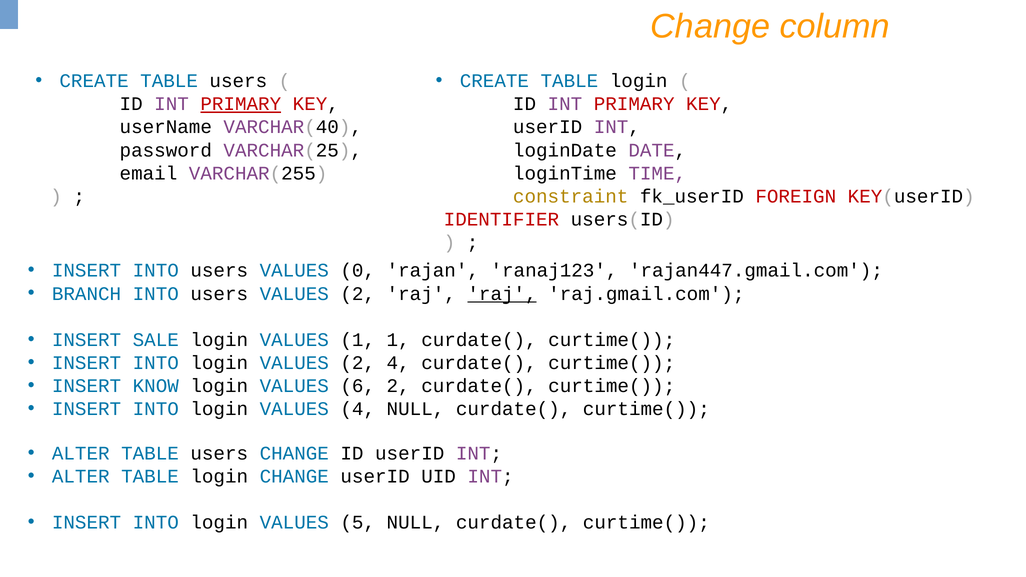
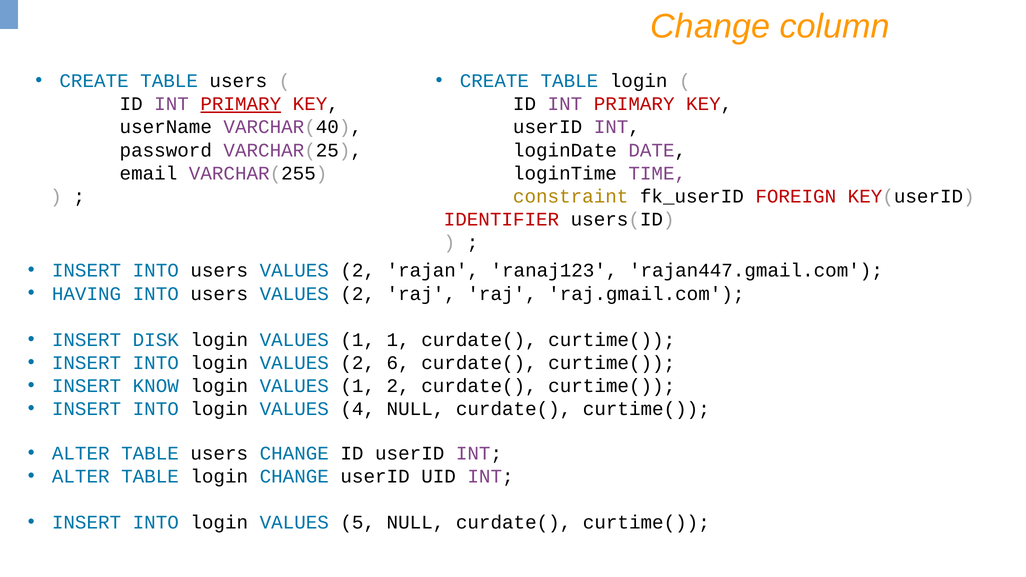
0 at (358, 271): 0 -> 2
BRANCH: BRANCH -> HAVING
raj at (502, 294) underline: present -> none
SALE: SALE -> DISK
2 4: 4 -> 6
6 at (358, 386): 6 -> 1
